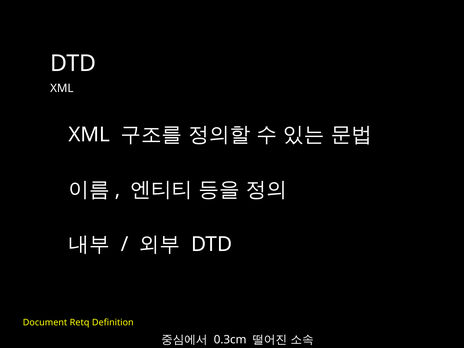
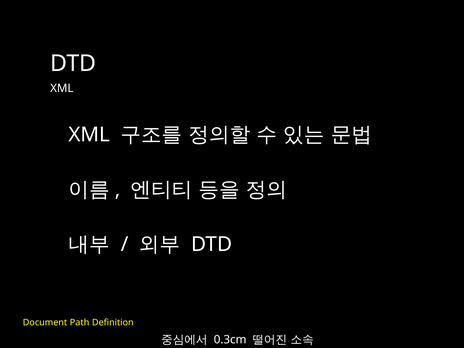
Retq: Retq -> Path
